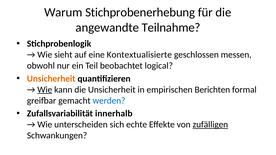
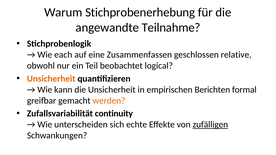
sieht: sieht -> each
Kontextualisierte: Kontextualisierte -> Zusammenfassen
messen: messen -> relative
Wie at (45, 90) underline: present -> none
werden colour: blue -> orange
innerhalb: innerhalb -> continuity
